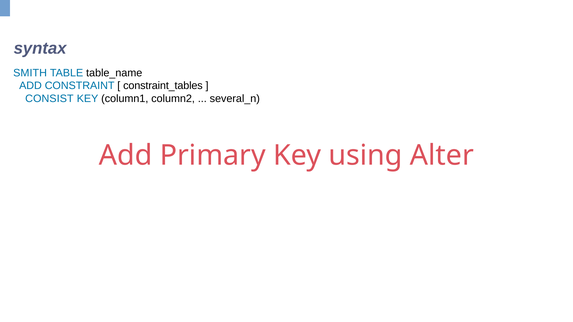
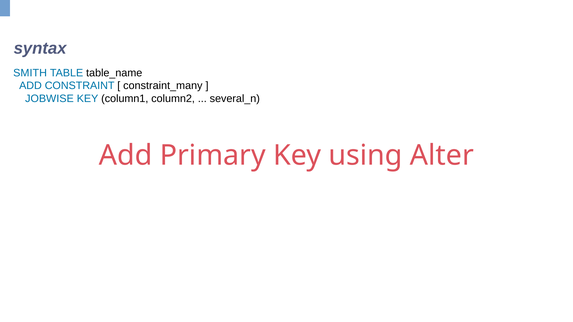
constraint_tables: constraint_tables -> constraint_many
CONSIST: CONSIST -> JOBWISE
